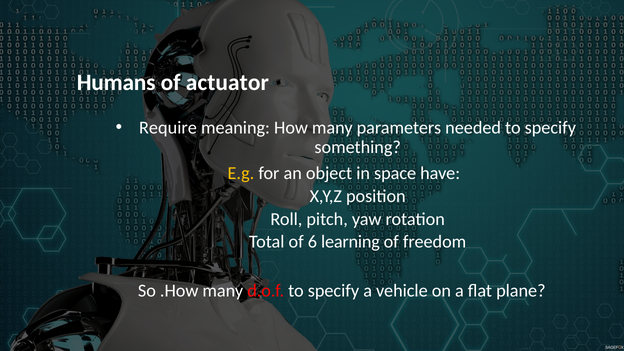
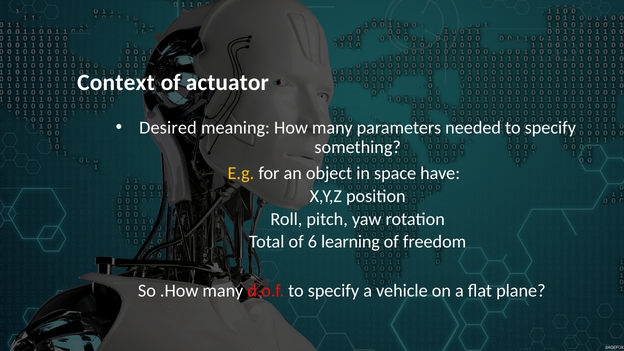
Humans: Humans -> Context
Require: Require -> Desired
